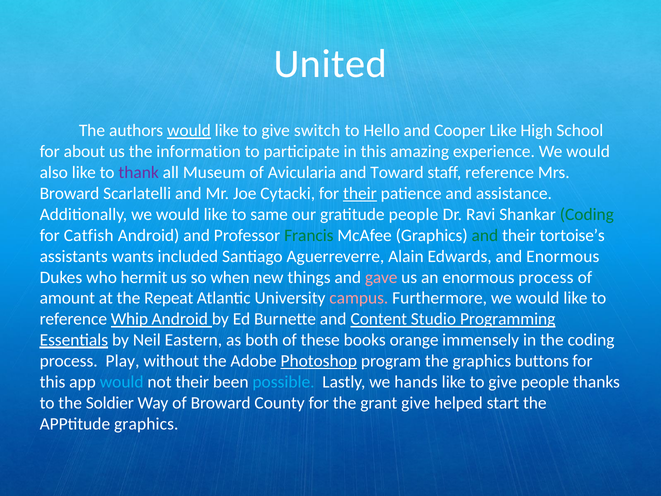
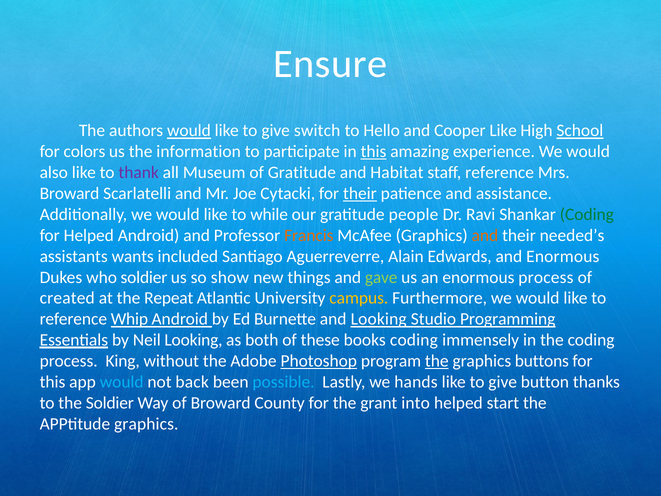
United: United -> Ensure
School underline: none -> present
about: about -> colors
this at (374, 152) underline: none -> present
of Avicularia: Avicularia -> Gratitude
Toward: Toward -> Habitat
same: same -> while
for Catfish: Catfish -> Helped
Francis colour: green -> orange
and at (485, 235) colour: green -> orange
tortoise’s: tortoise’s -> needed’s
who hermit: hermit -> soldier
when: when -> show
gave colour: pink -> light green
amount: amount -> created
campus colour: pink -> yellow
and Content: Content -> Looking
Neil Eastern: Eastern -> Looking
books orange: orange -> coding
Play: Play -> King
the at (437, 361) underline: none -> present
not their: their -> back
give people: people -> button
grant give: give -> into
